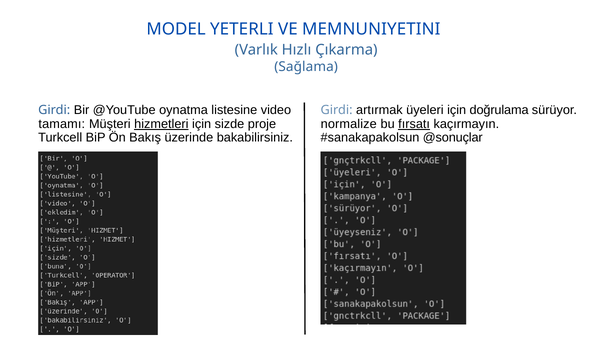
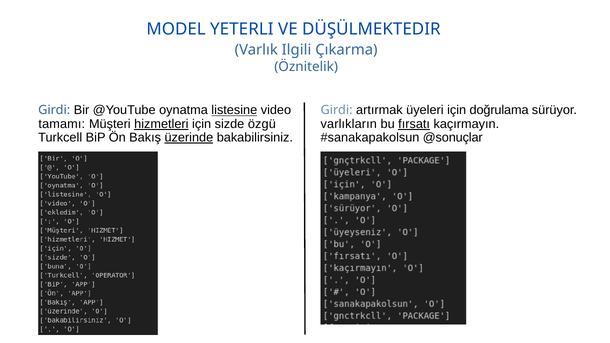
MEMNUNIYETINI: MEMNUNIYETINI -> DÜŞÜLMEKTEDIR
Hızlı: Hızlı -> Ilgili
Sağlama: Sağlama -> Öznitelik
listesine underline: none -> present
proje: proje -> özgü
normalize: normalize -> varlıkların
üzerinde underline: none -> present
